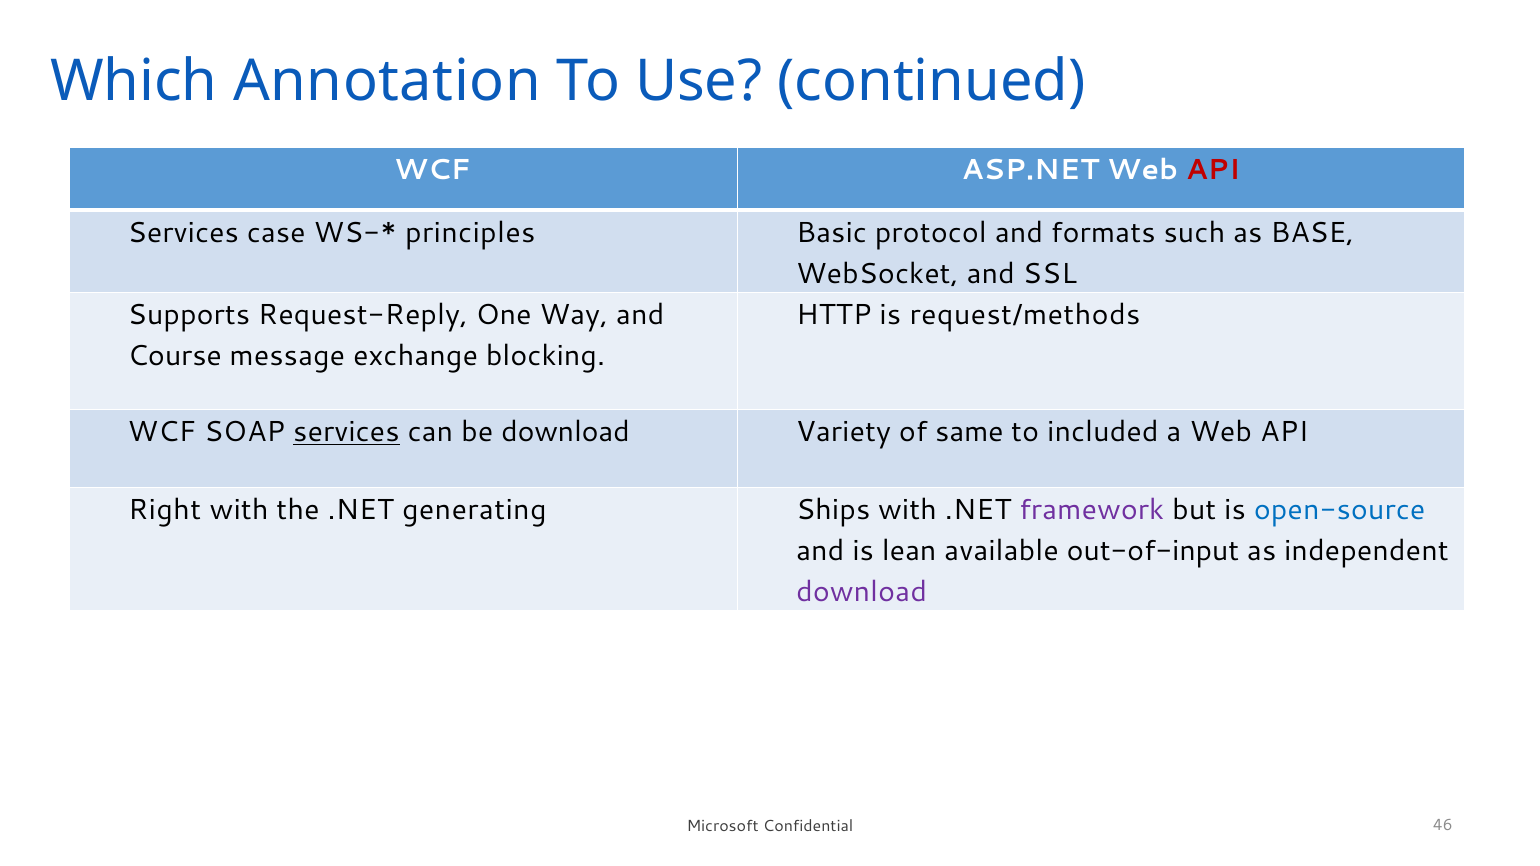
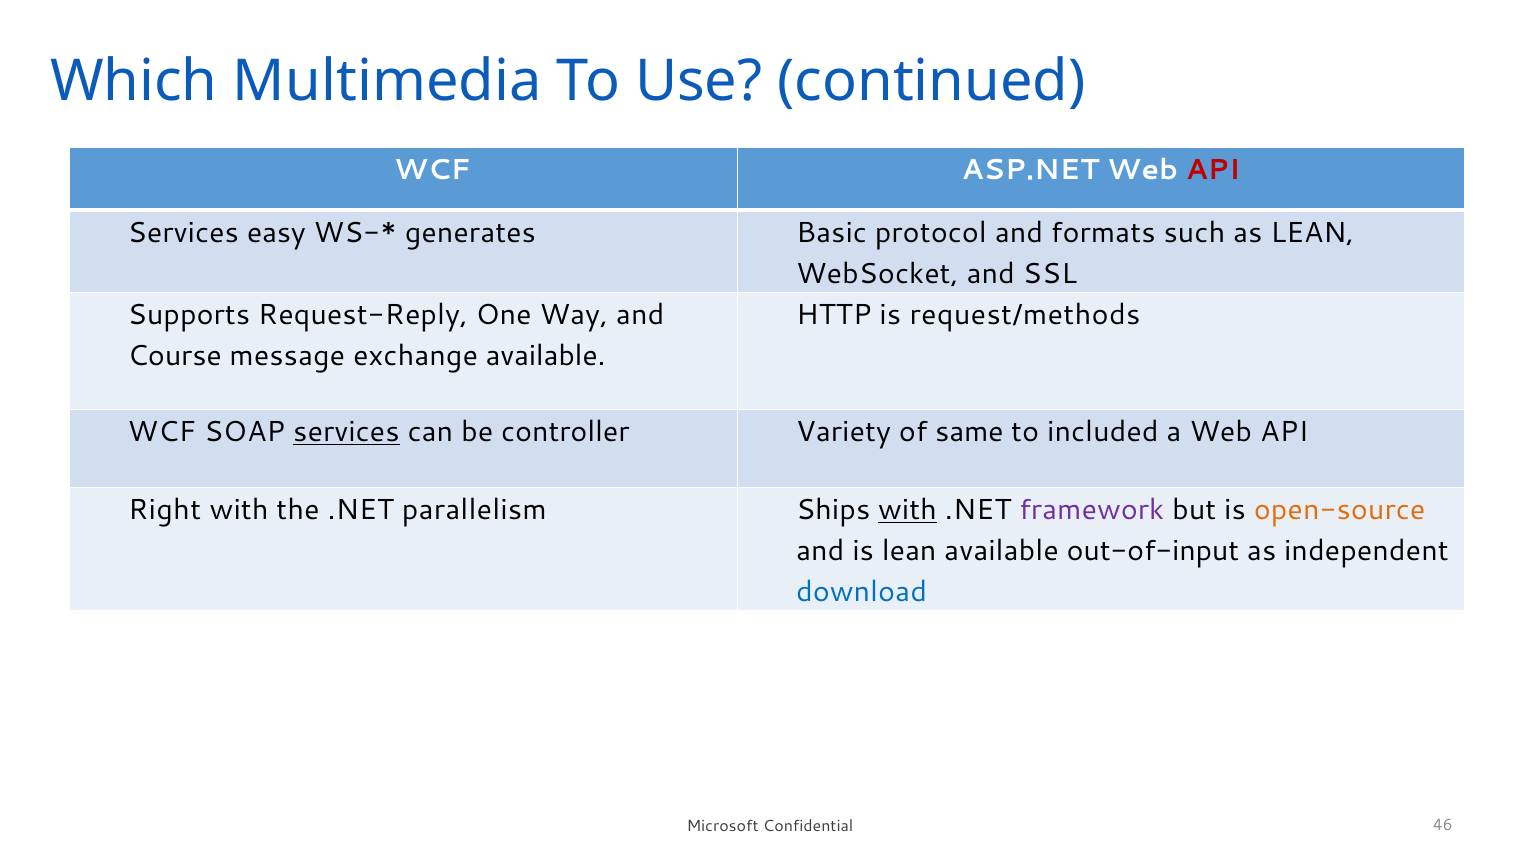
Annotation: Annotation -> Multimedia
case: case -> easy
principles: principles -> generates
as BASE: BASE -> LEAN
exchange blocking: blocking -> available
be download: download -> controller
generating: generating -> parallelism
with at (908, 510) underline: none -> present
open-source colour: blue -> orange
download at (862, 592) colour: purple -> blue
